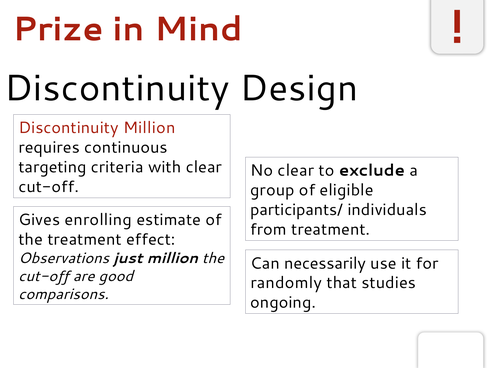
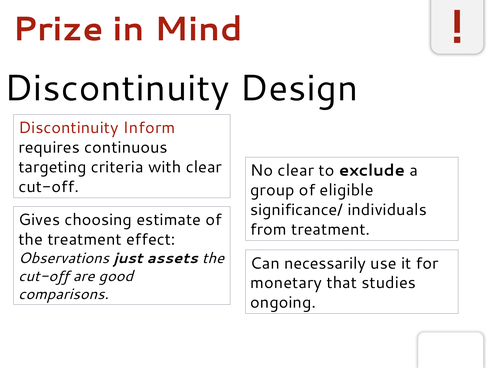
Discontinuity Million: Million -> Inform
participants/: participants/ -> significance/
enrolling: enrolling -> choosing
just million: million -> assets
randomly: randomly -> monetary
